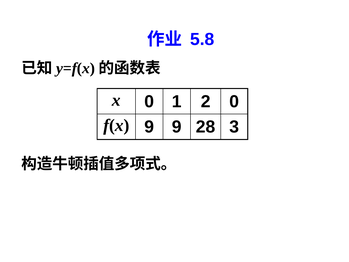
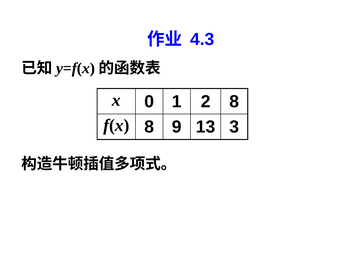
5.8: 5.8 -> 4.3
2 0: 0 -> 8
f(x 9: 9 -> 8
28: 28 -> 13
